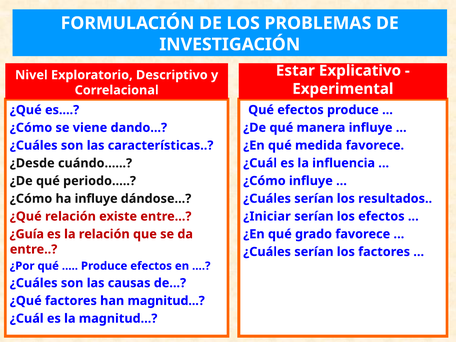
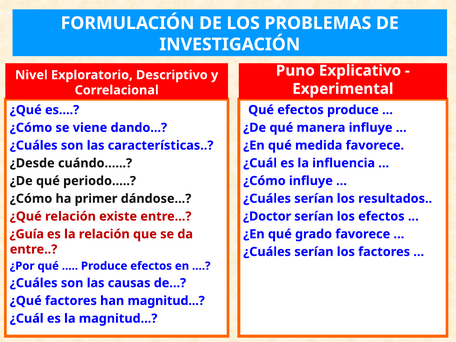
Estar: Estar -> Puno
ha influye: influye -> primer
¿Iniciar: ¿Iniciar -> ¿Doctor
